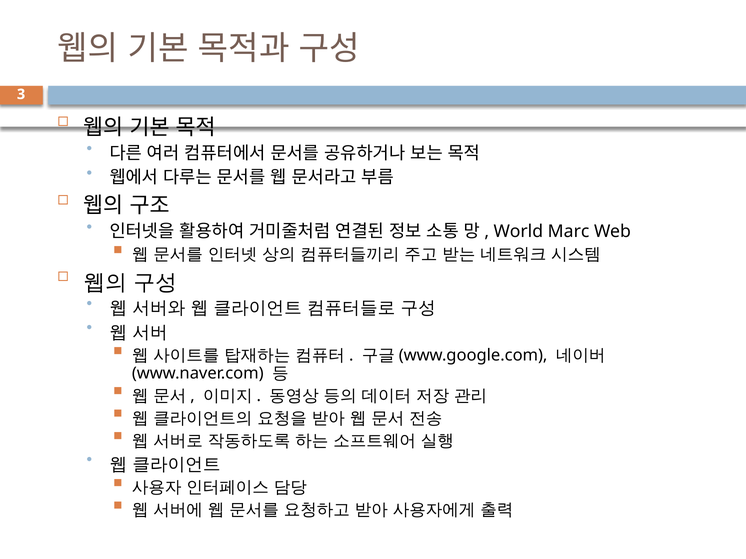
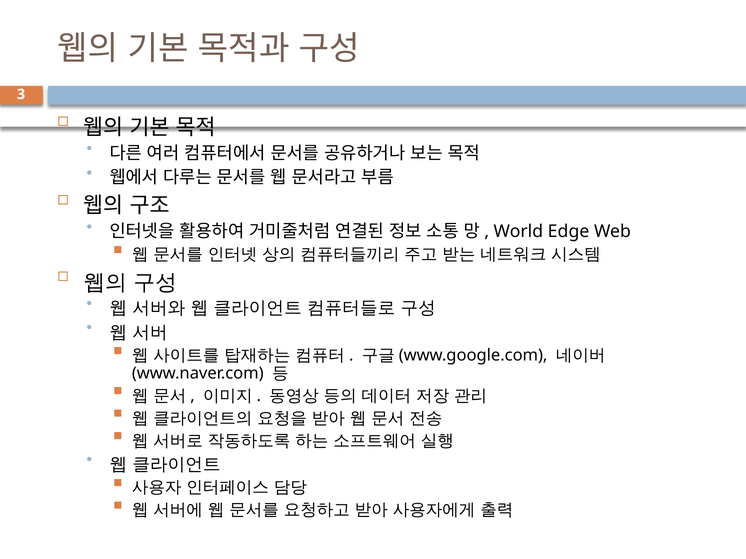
Marc: Marc -> Edge
